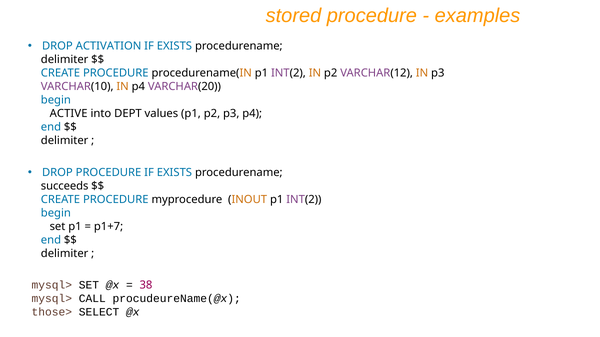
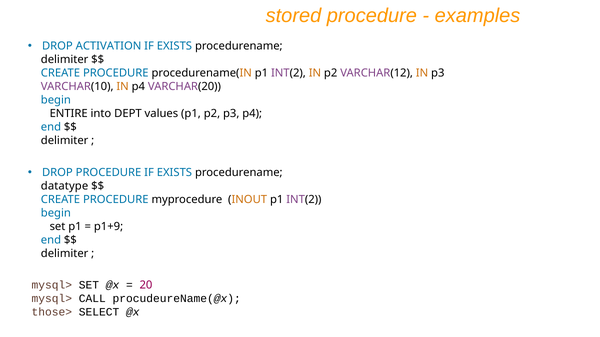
ACTIVE: ACTIVE -> ENTIRE
succeeds: succeeds -> datatype
p1+7: p1+7 -> p1+9
38: 38 -> 20
